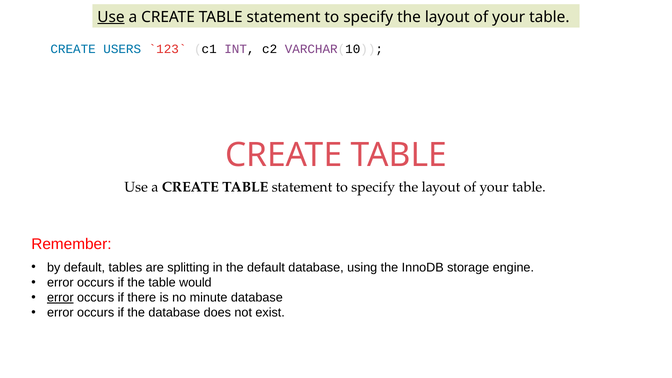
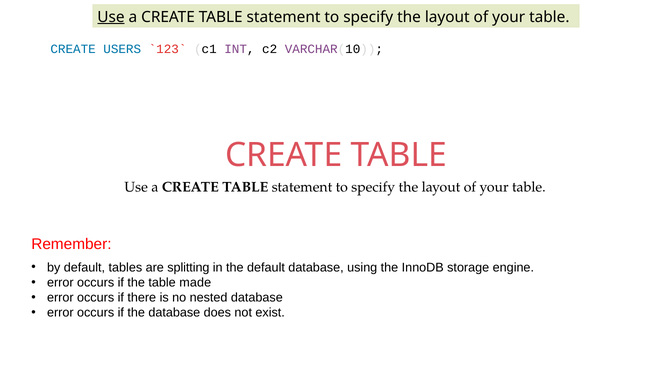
would: would -> made
error at (60, 298) underline: present -> none
minute: minute -> nested
